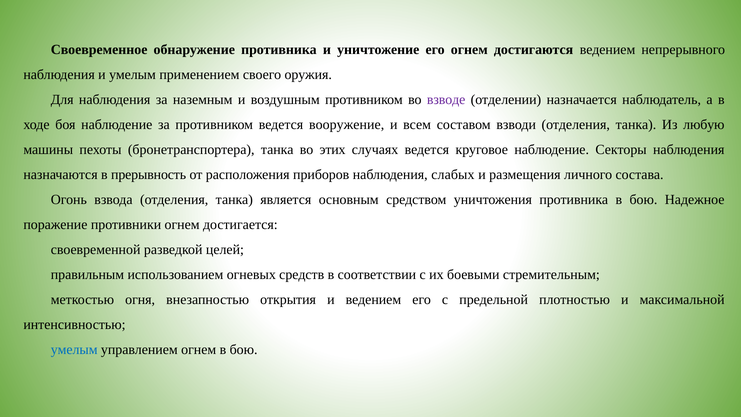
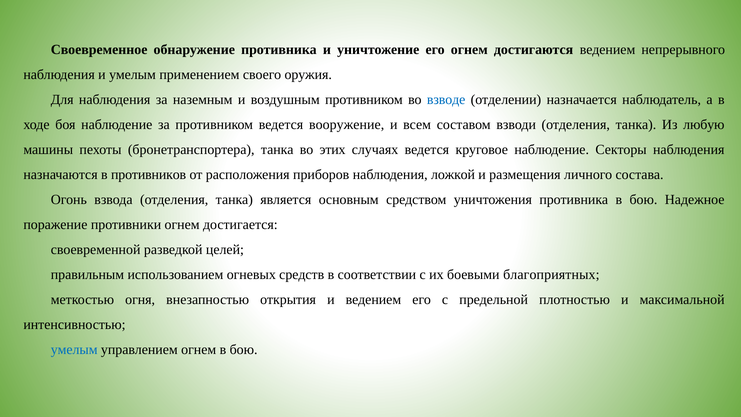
взводе colour: purple -> blue
прерывность: прерывность -> противников
слабых: слабых -> ложкой
стремительным: стремительным -> благоприятных
